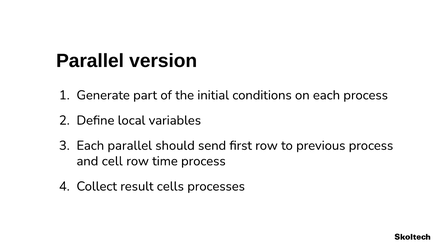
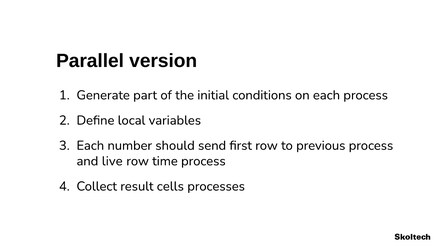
Each parallel: parallel -> number
cell: cell -> live
